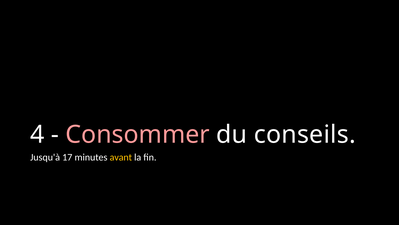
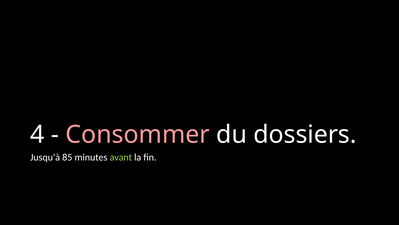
conseils: conseils -> dossiers
17: 17 -> 85
avant colour: yellow -> light green
